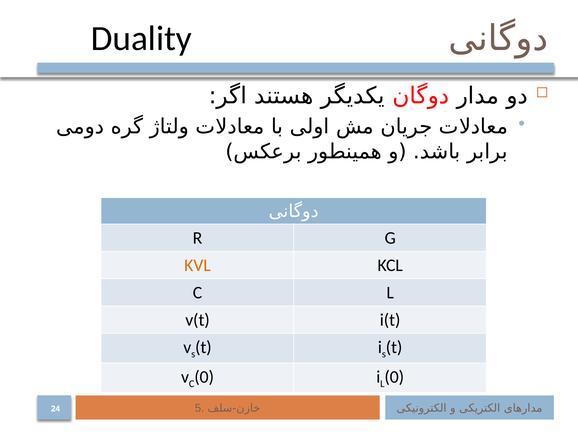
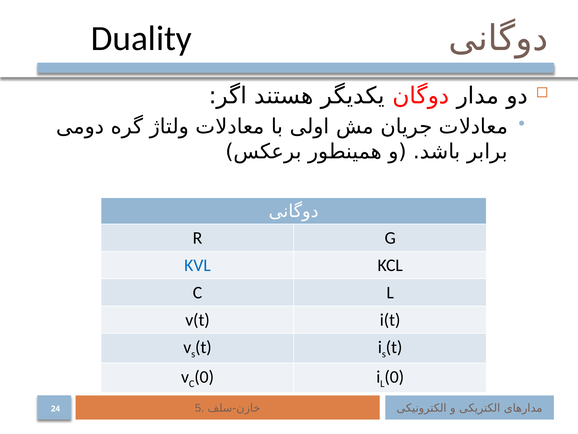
KVL colour: orange -> blue
